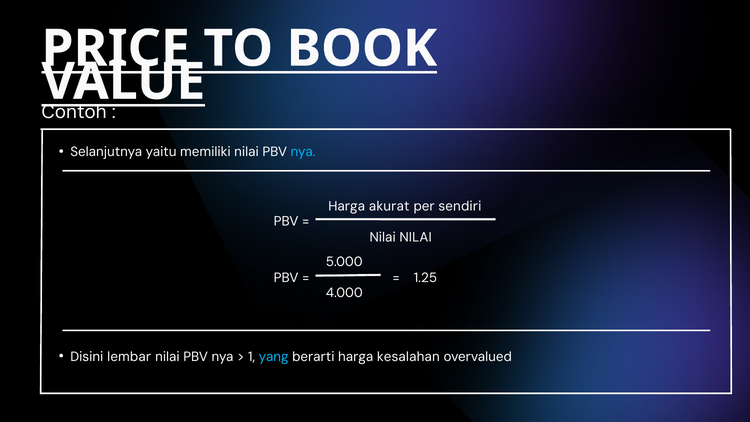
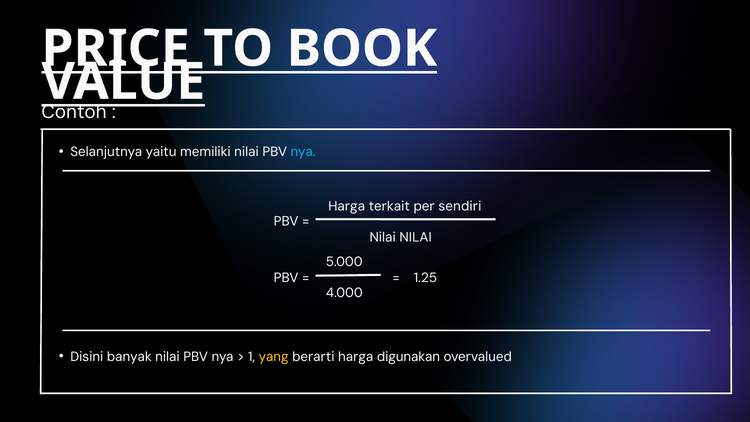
akurat: akurat -> terkait
lembar: lembar -> banyak
yang colour: light blue -> yellow
kesalahan: kesalahan -> digunakan
